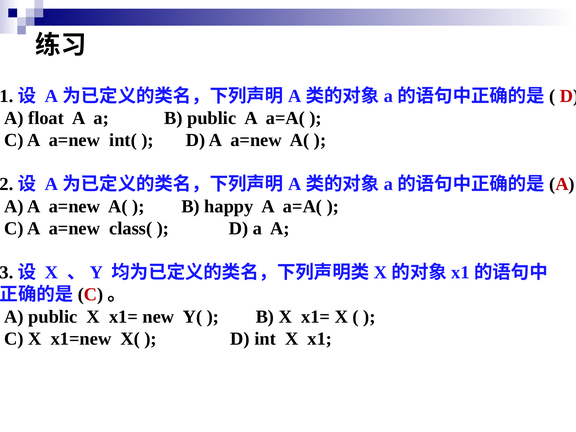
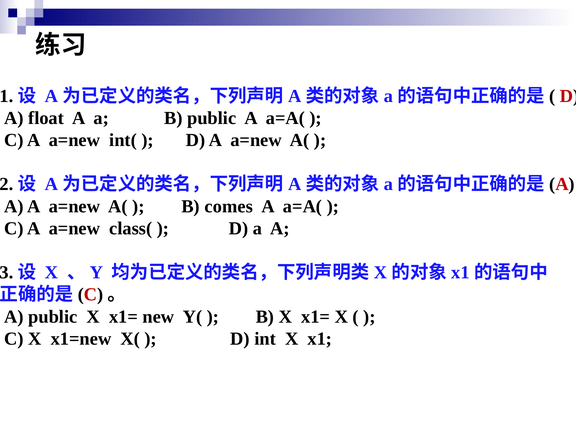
happy: happy -> comes
